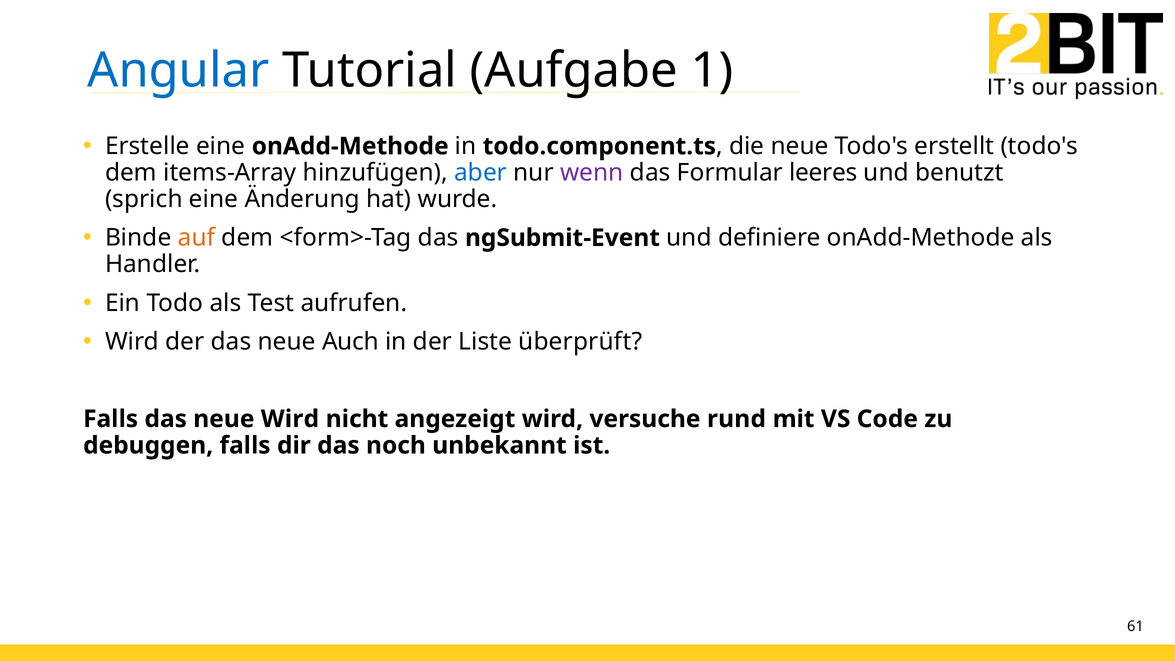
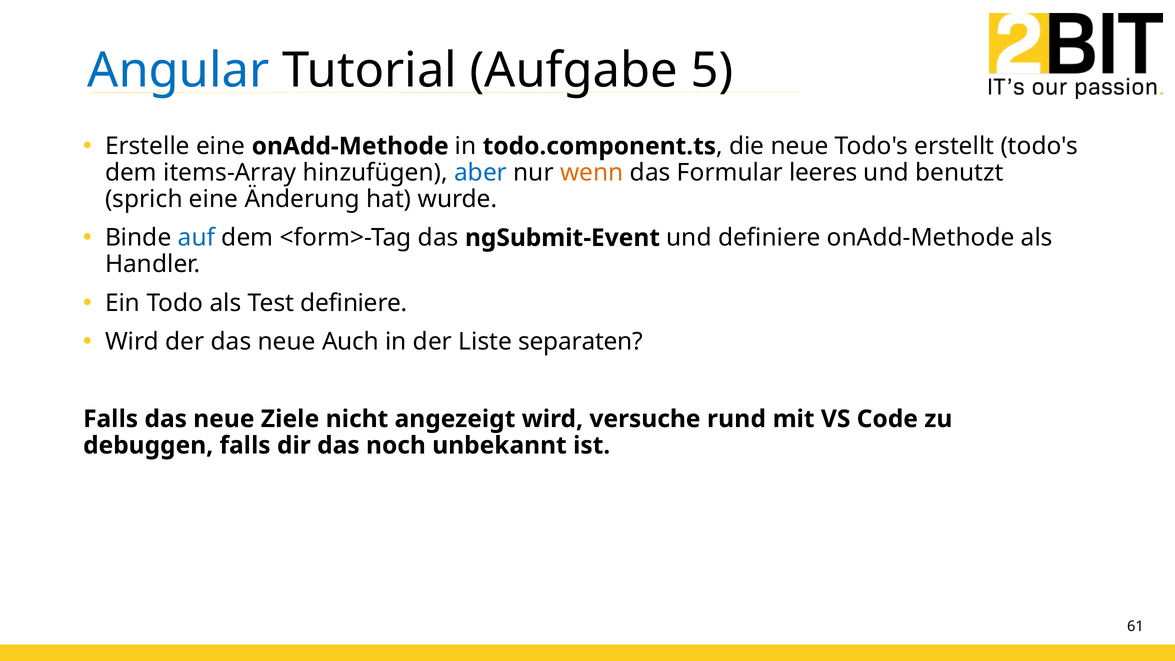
1: 1 -> 5
wenn colour: purple -> orange
auf colour: orange -> blue
Test aufrufen: aufrufen -> definiere
überprüft: überprüft -> separaten
neue Wird: Wird -> Ziele
